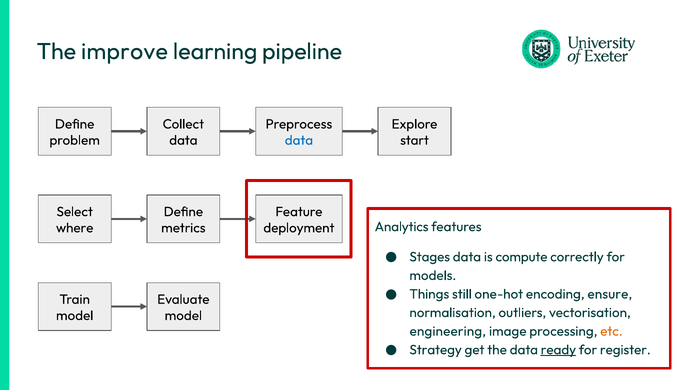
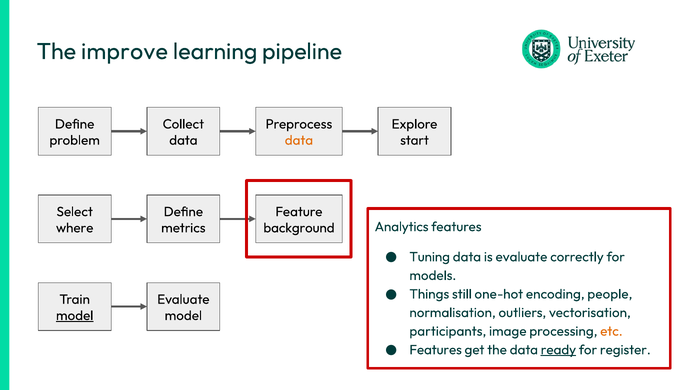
data at (299, 140) colour: blue -> orange
deployment: deployment -> background
Stages: Stages -> Tuning
is compute: compute -> evaluate
ensure: ensure -> people
model at (75, 316) underline: none -> present
engineering: engineering -> participants
Strategy at (436, 350): Strategy -> Features
